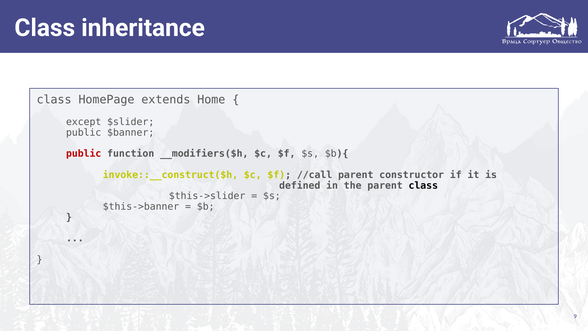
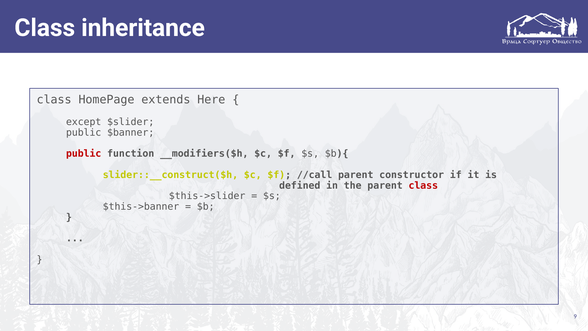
Home: Home -> Here
invoke::__construct($h: invoke::__construct($h -> slider::__construct($h
class at (423, 185) colour: black -> red
